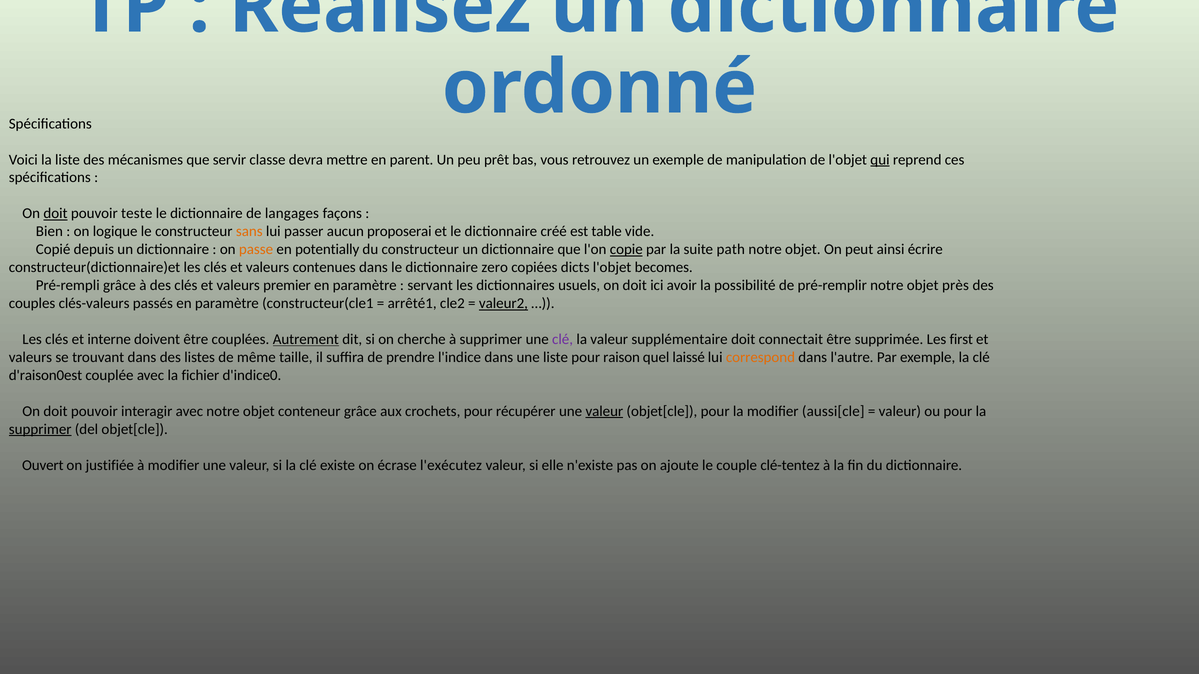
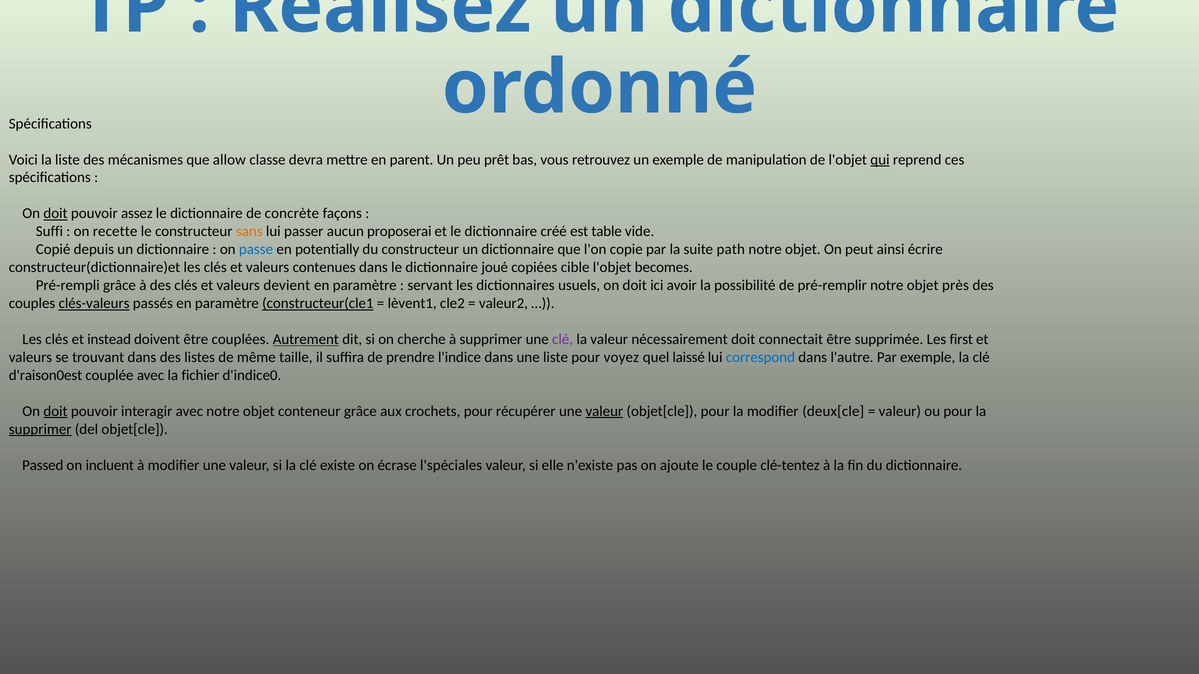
servir: servir -> allow
teste: teste -> assez
langages: langages -> concrète
Bien: Bien -> Suffi
logique: logique -> recette
passe colour: orange -> blue
copie underline: present -> none
zero: zero -> joué
dicts: dicts -> cible
premier: premier -> devient
clés-valeurs underline: none -> present
constructeur(cle1 underline: none -> present
arrêté1: arrêté1 -> lèvent1
valeur2 underline: present -> none
interne: interne -> instead
supplémentaire: supplémentaire -> nécessairement
raison: raison -> voyez
correspond colour: orange -> blue
doit at (56, 411) underline: none -> present
aussi[cle: aussi[cle -> deux[cle
Ouvert: Ouvert -> Passed
justifiée: justifiée -> incluent
l'exécutez: l'exécutez -> l'spéciales
